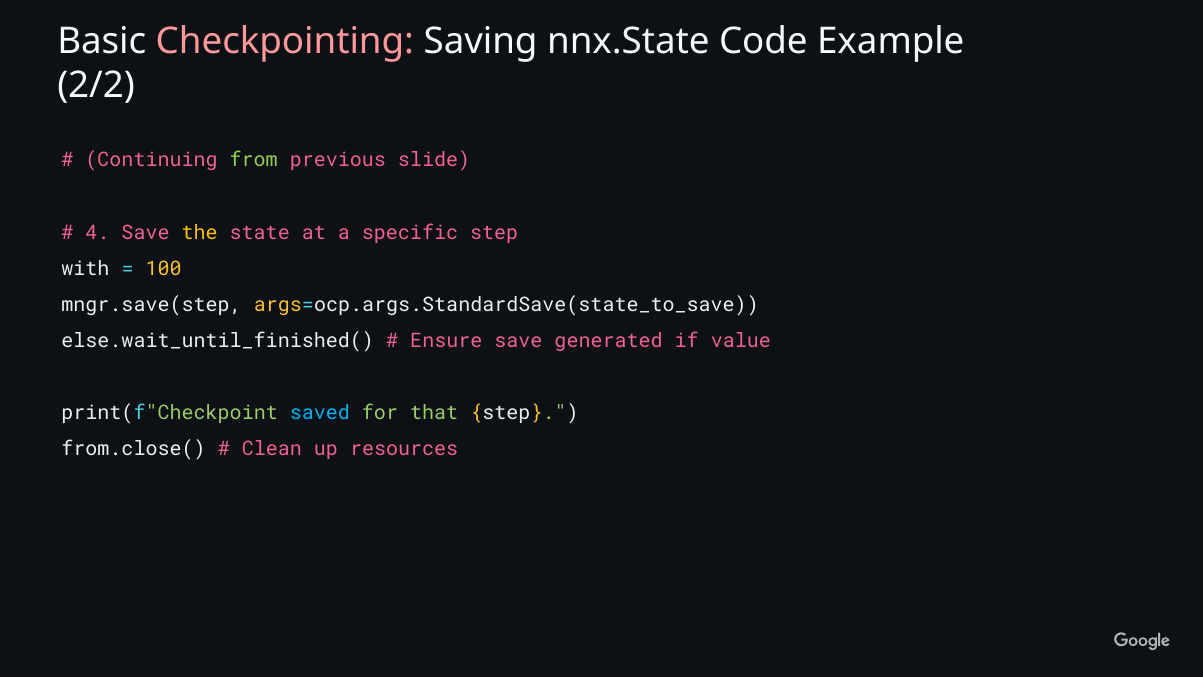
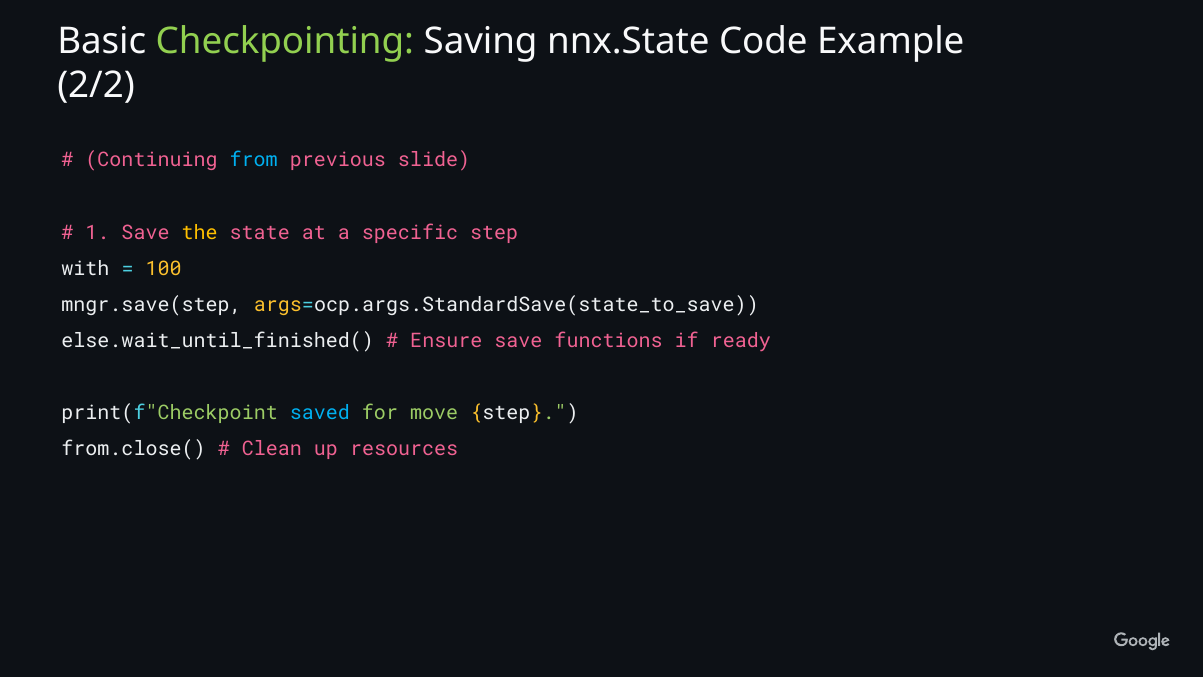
Checkpointing colour: pink -> light green
from colour: light green -> light blue
4: 4 -> 1
generated: generated -> functions
value: value -> ready
that: that -> move
